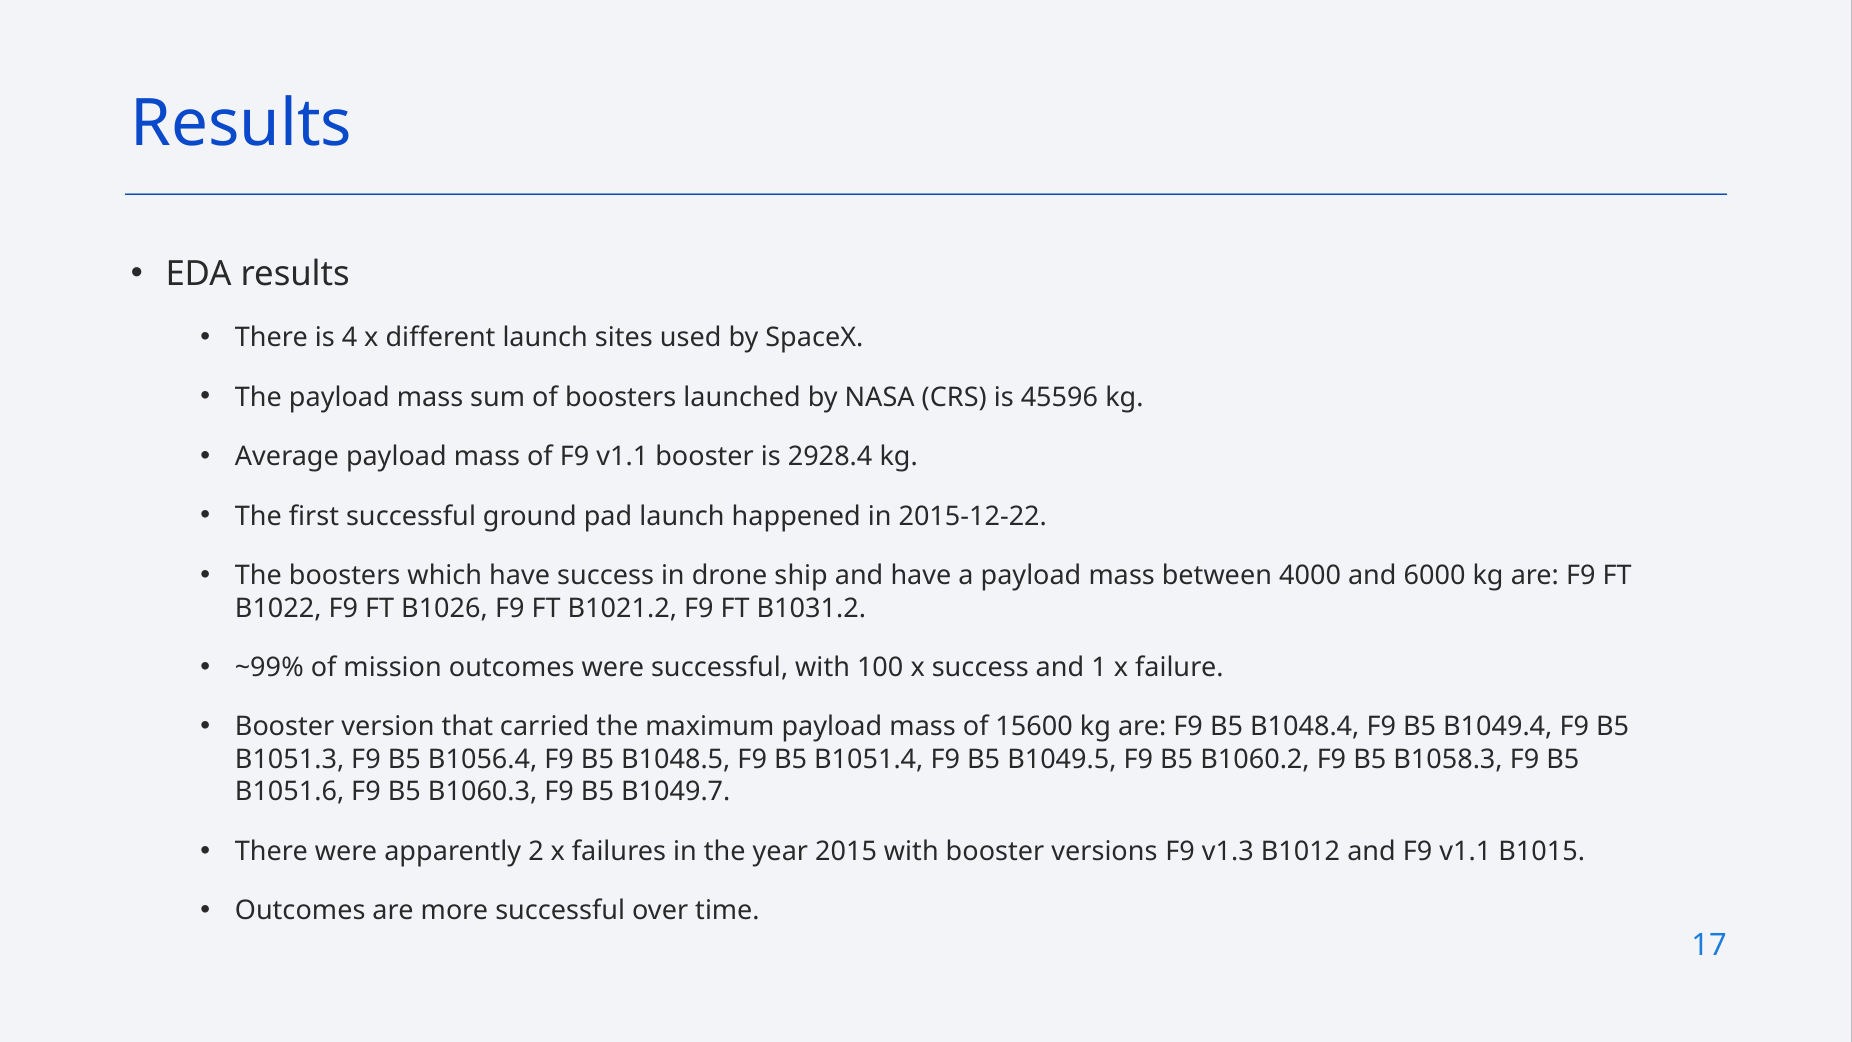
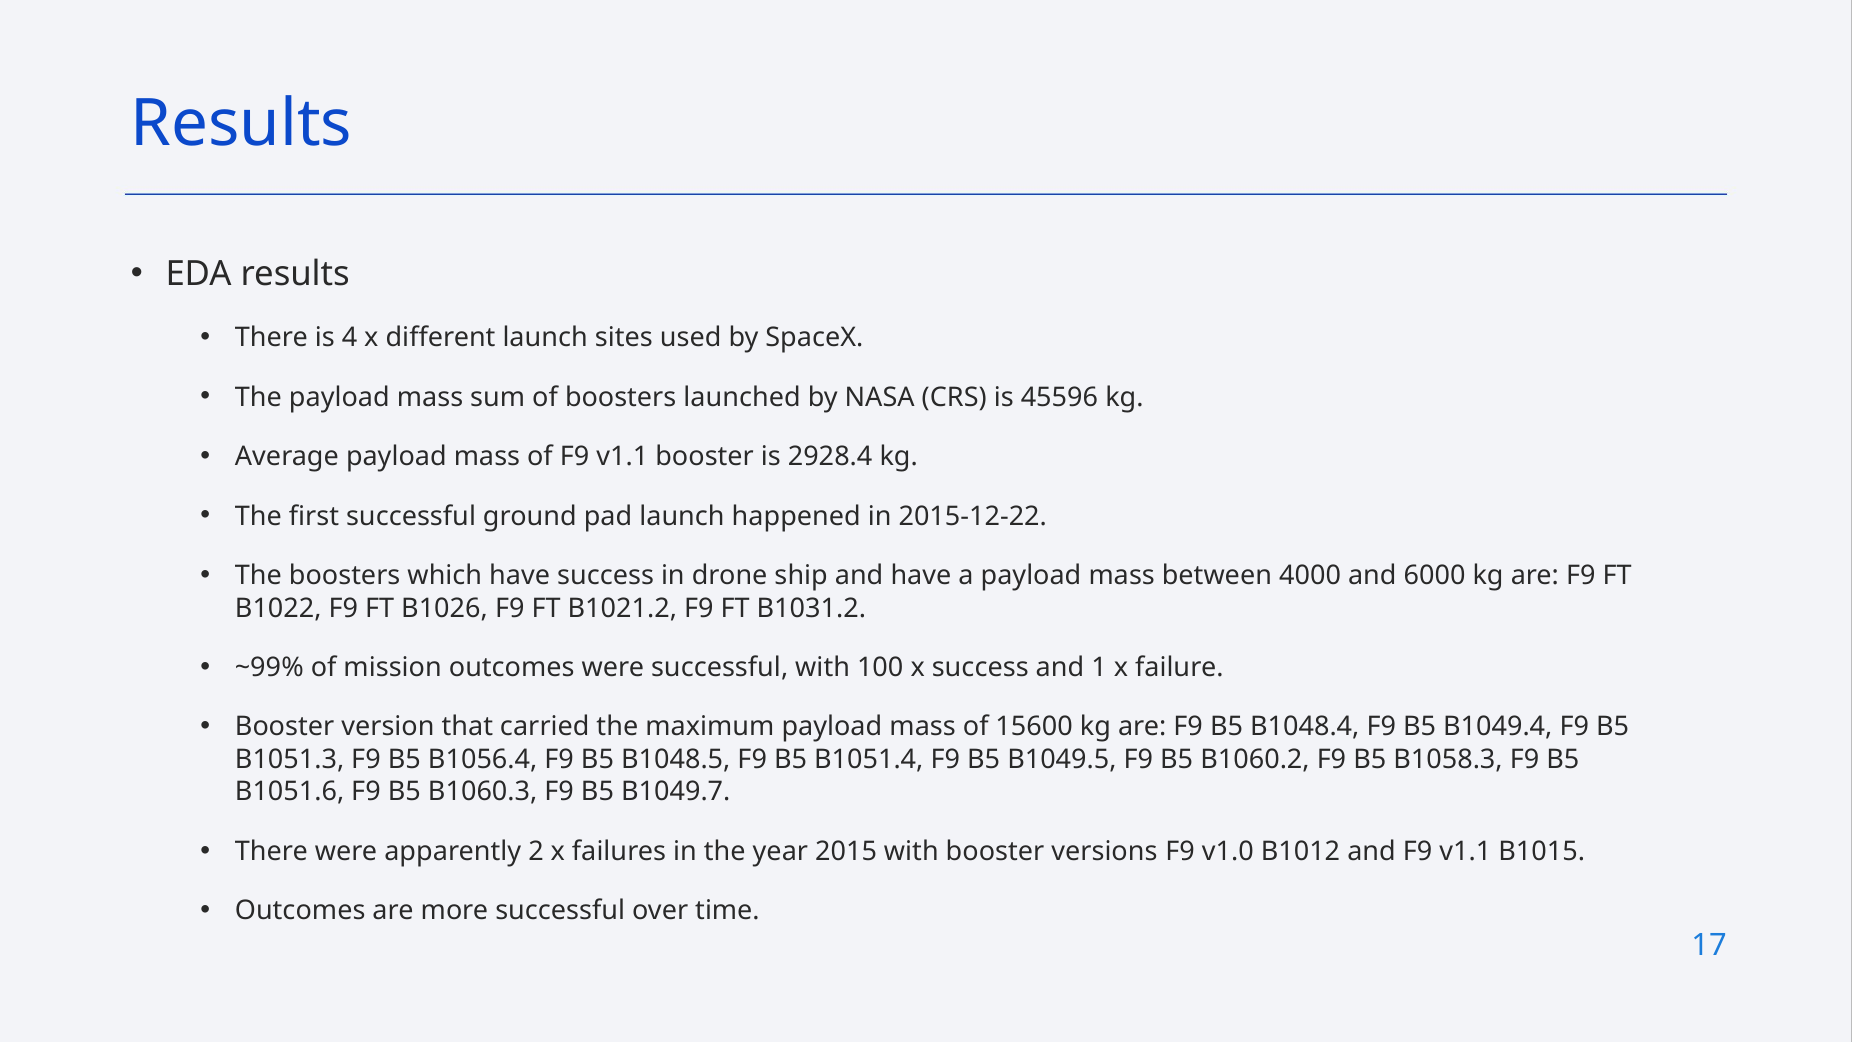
v1.3: v1.3 -> v1.0
